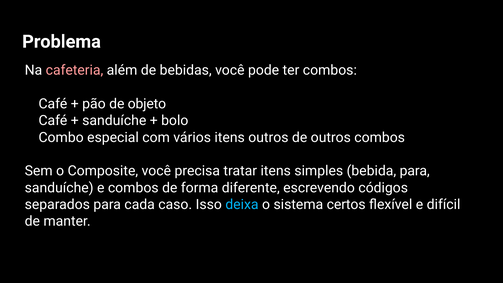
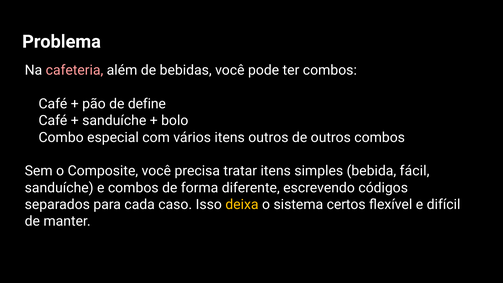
objeto: objeto -> define
bebida para: para -> fácil
deixa colour: light blue -> yellow
